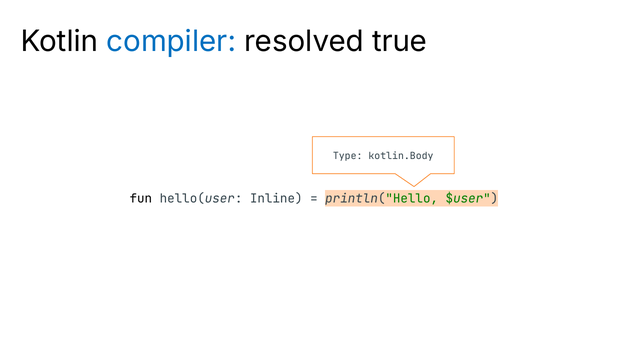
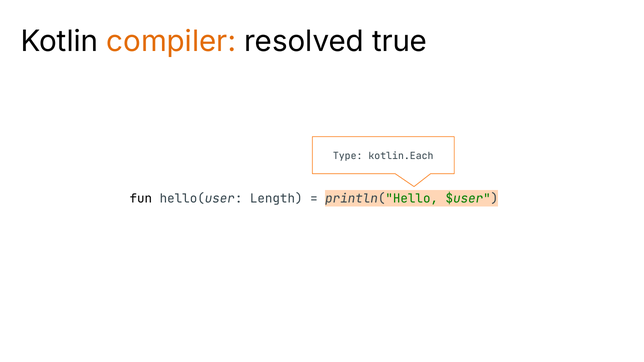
compiler colour: blue -> orange
kotlin.Body: kotlin.Body -> kotlin.Each
Inline: Inline -> Length
